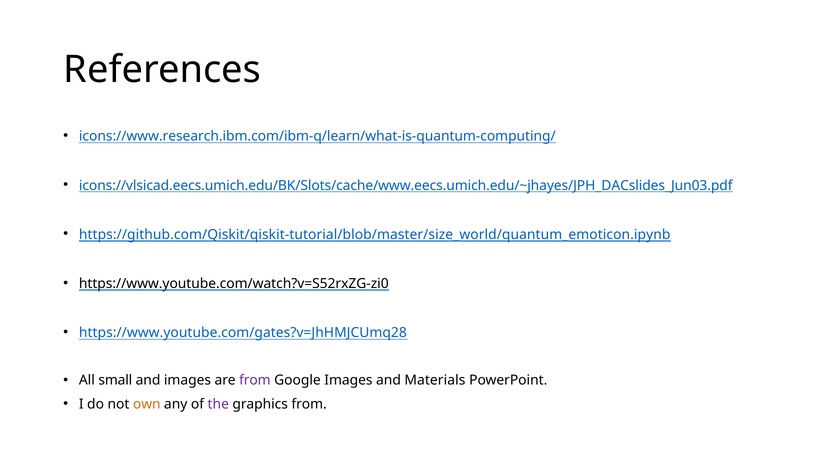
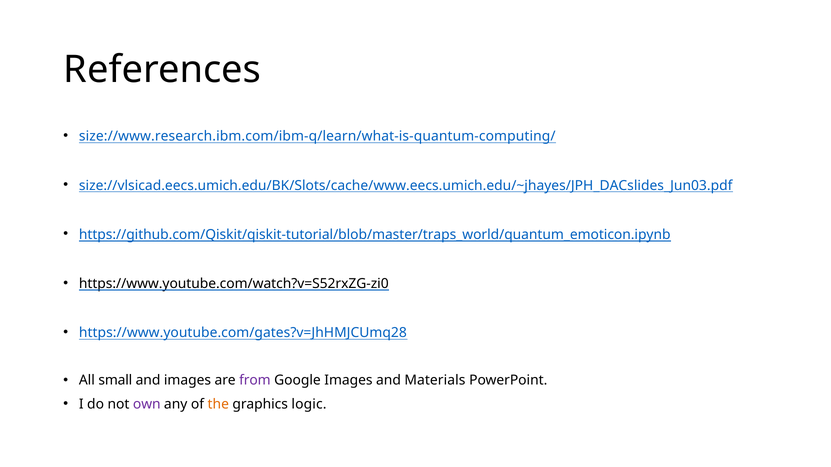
icons://www.research.ibm.com/ibm-q/learn/what-is-quantum-computing/: icons://www.research.ibm.com/ibm-q/learn/what-is-quantum-computing/ -> size://www.research.ibm.com/ibm-q/learn/what-is-quantum-computing/
icons://vlsicad.eecs.umich.edu/BK/Slots/cache/www.eecs.umich.edu/~jhayes/JPH_DACslides_Jun03.pdf: icons://vlsicad.eecs.umich.edu/BK/Slots/cache/www.eecs.umich.edu/~jhayes/JPH_DACslides_Jun03.pdf -> size://vlsicad.eecs.umich.edu/BK/Slots/cache/www.eecs.umich.edu/~jhayes/JPH_DACslides_Jun03.pdf
https://github.com/Qiskit/qiskit-tutorial/blob/master/size_world/quantum_emoticon.ipynb: https://github.com/Qiskit/qiskit-tutorial/blob/master/size_world/quantum_emoticon.ipynb -> https://github.com/Qiskit/qiskit-tutorial/blob/master/traps_world/quantum_emoticon.ipynb
own colour: orange -> purple
the colour: purple -> orange
graphics from: from -> logic
